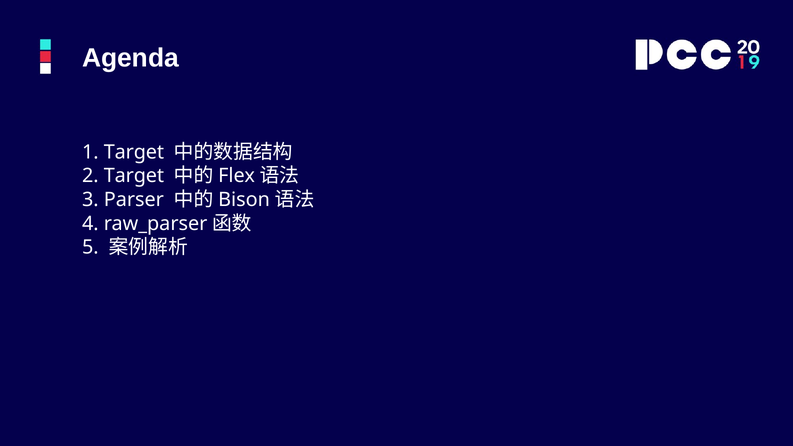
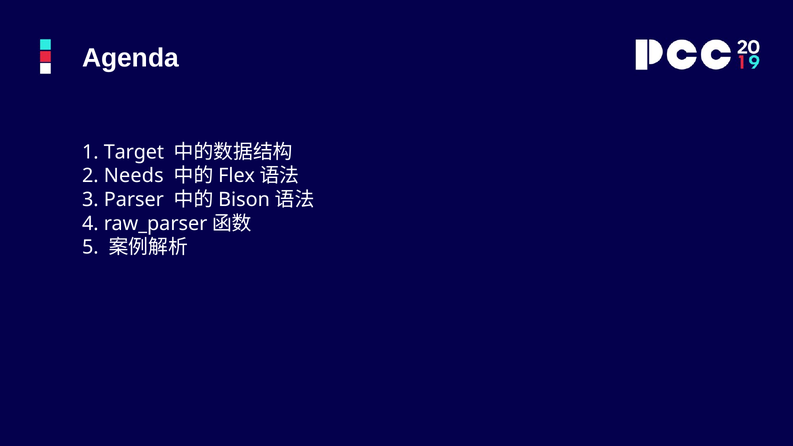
2 Target: Target -> Needs
